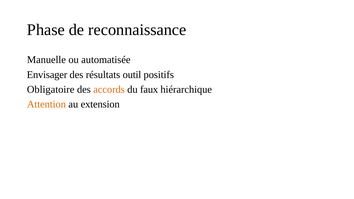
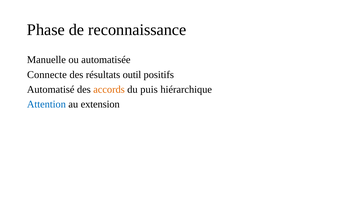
Envisager: Envisager -> Connecte
Obligatoire: Obligatoire -> Automatisé
faux: faux -> puis
Attention colour: orange -> blue
